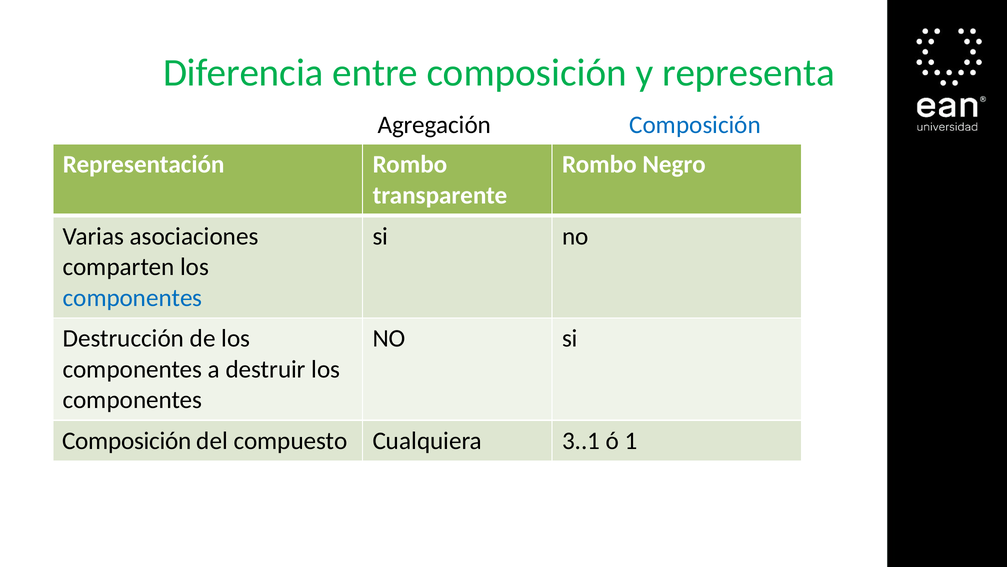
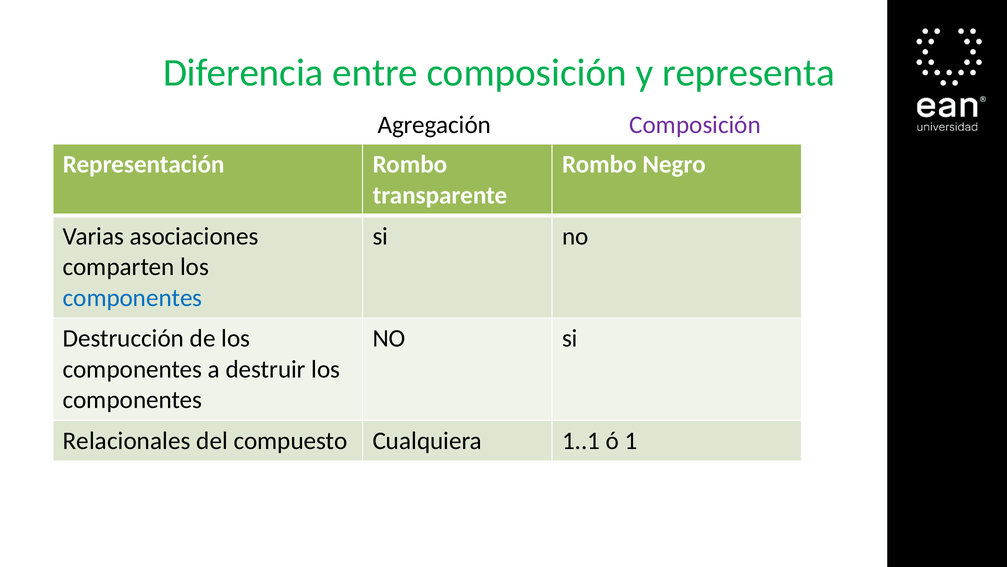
Composición at (695, 125) colour: blue -> purple
Composición at (127, 441): Composición -> Relacionales
3..1: 3..1 -> 1..1
